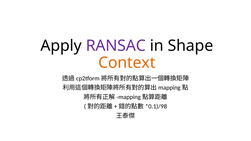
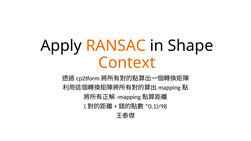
RANSAC colour: purple -> orange
